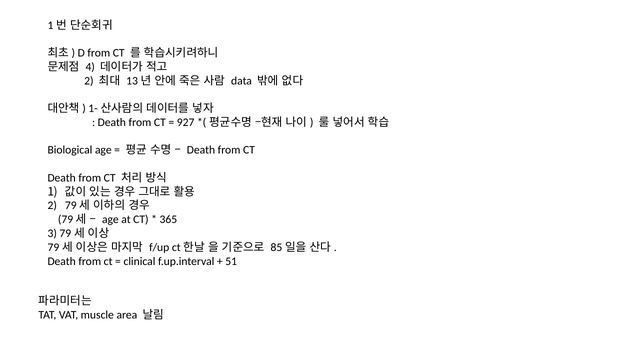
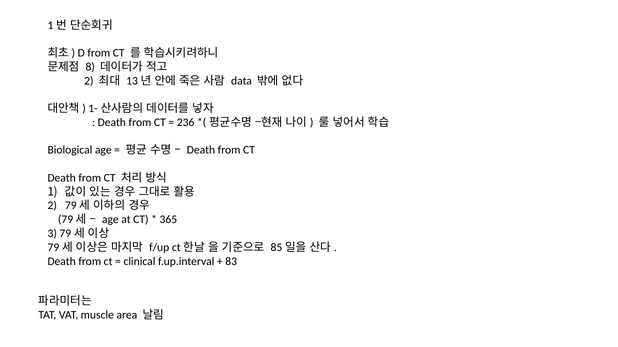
4: 4 -> 8
927: 927 -> 236
51: 51 -> 83
